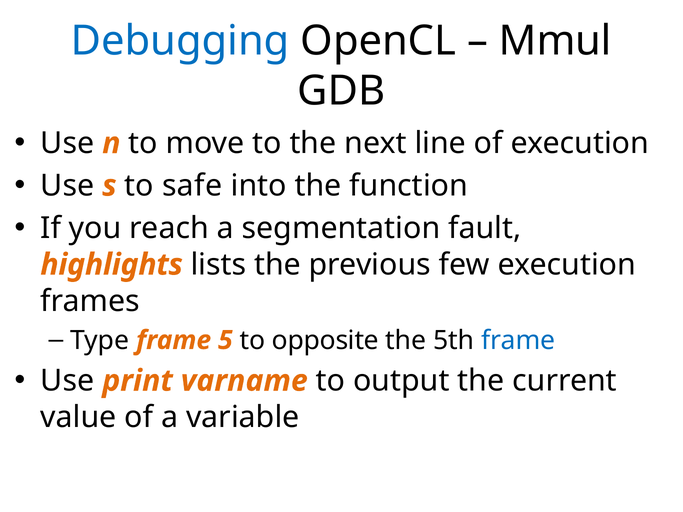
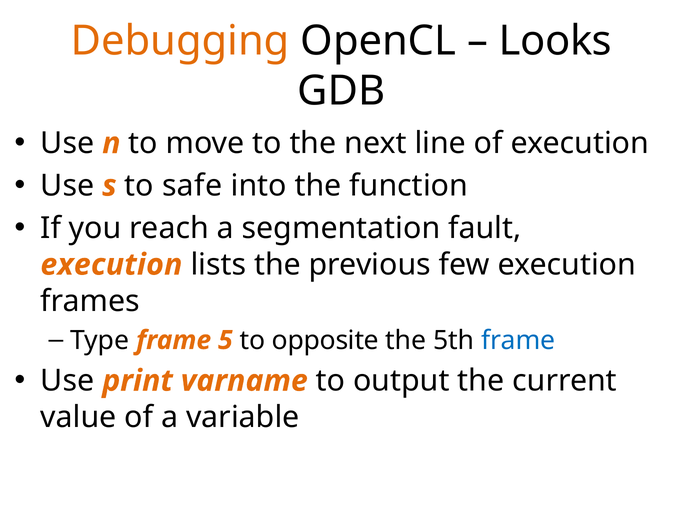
Debugging colour: blue -> orange
Mmul: Mmul -> Looks
highlights at (112, 265): highlights -> execution
